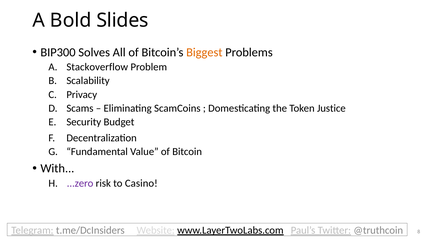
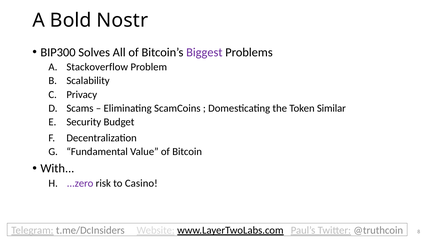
Slides: Slides -> Nostr
Biggest colour: orange -> purple
Justice: Justice -> Similar
